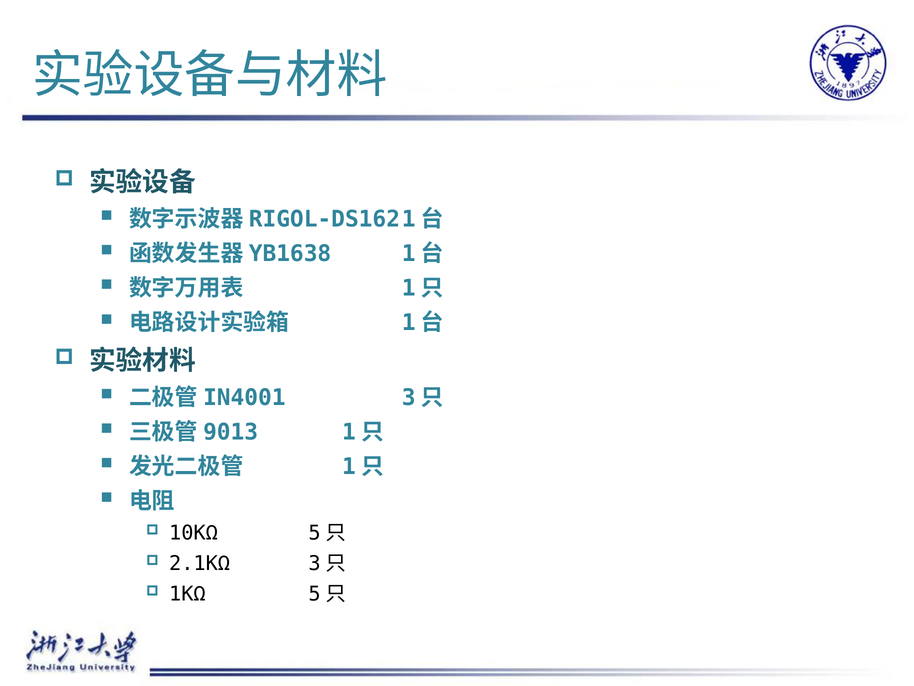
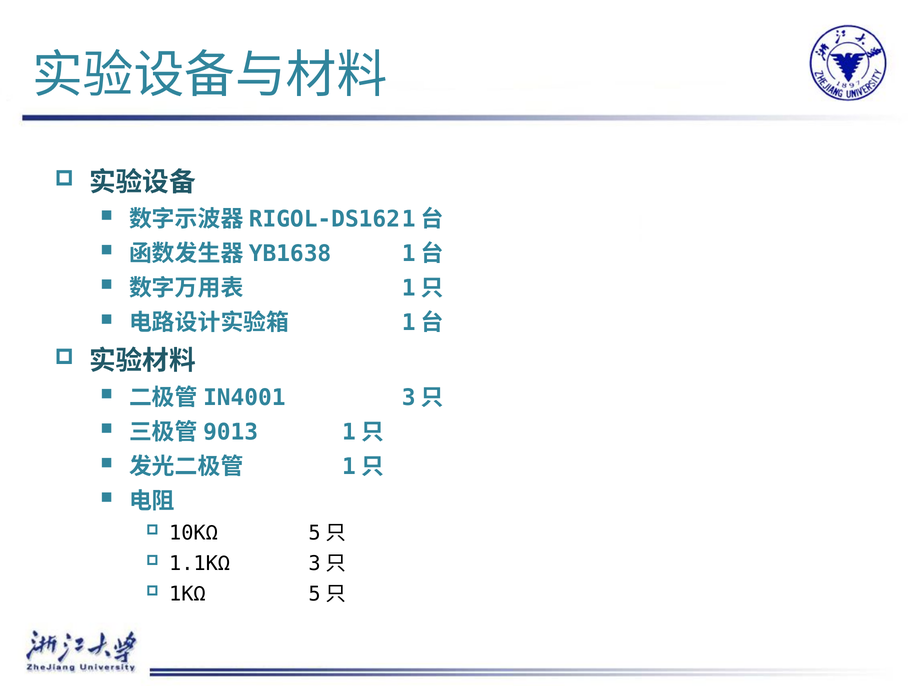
2.1KΩ: 2.1KΩ -> 1.1KΩ
